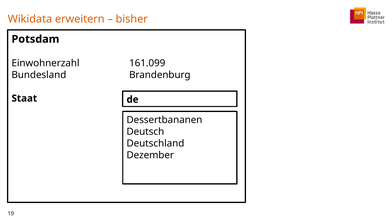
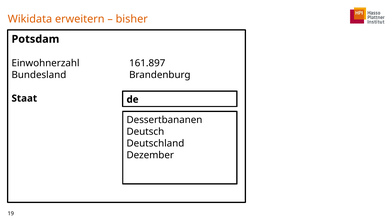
161.099: 161.099 -> 161.897
